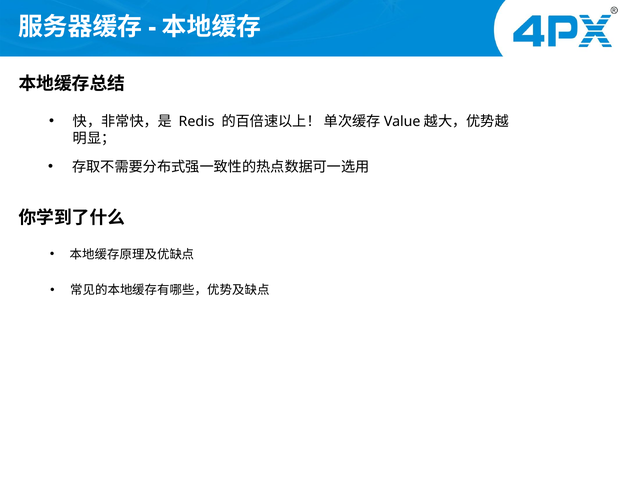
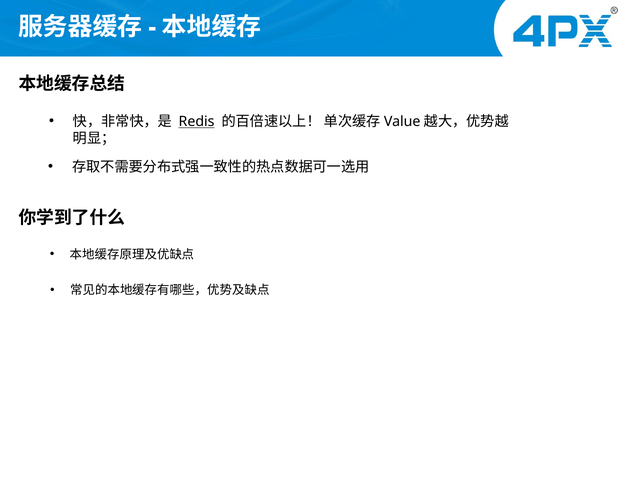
Redis underline: none -> present
